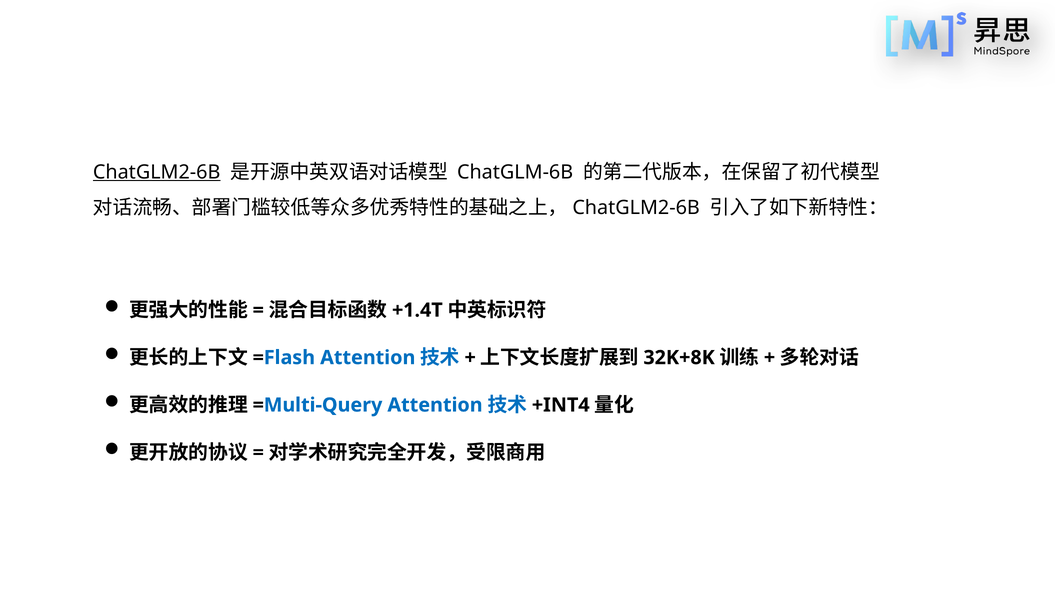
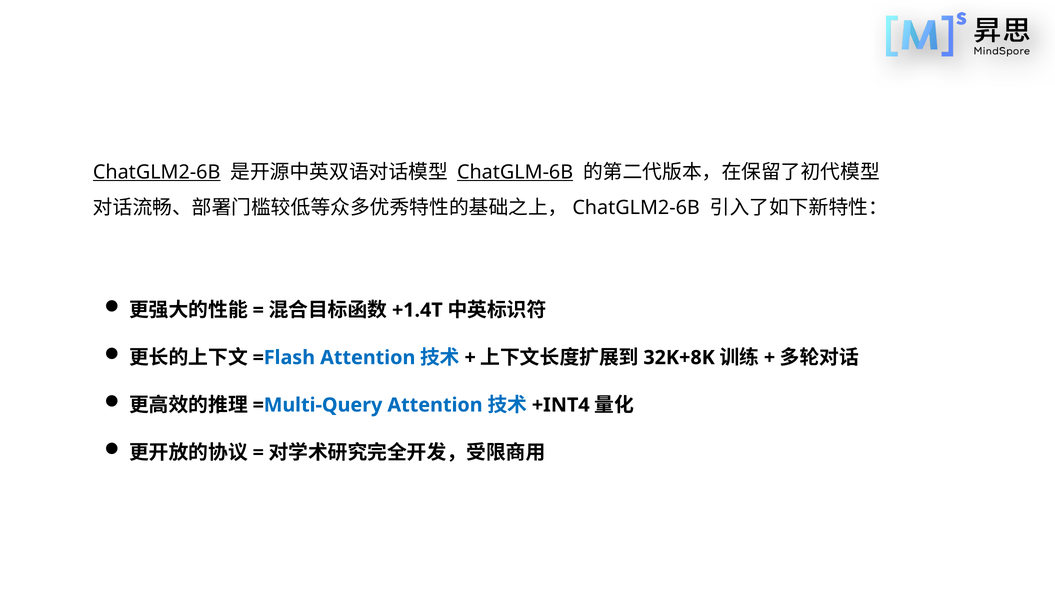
ChatGLM-6B underline: none -> present
